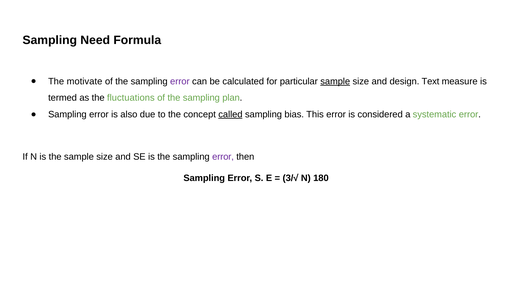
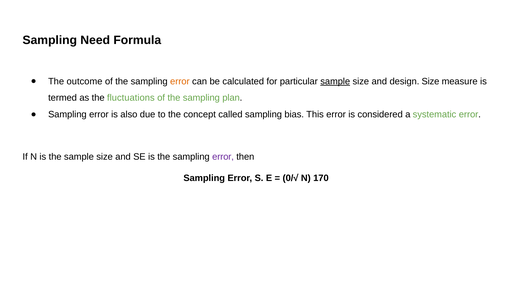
motivate: motivate -> outcome
error at (180, 81) colour: purple -> orange
design Text: Text -> Size
called underline: present -> none
3/√: 3/√ -> 0/√
180: 180 -> 170
